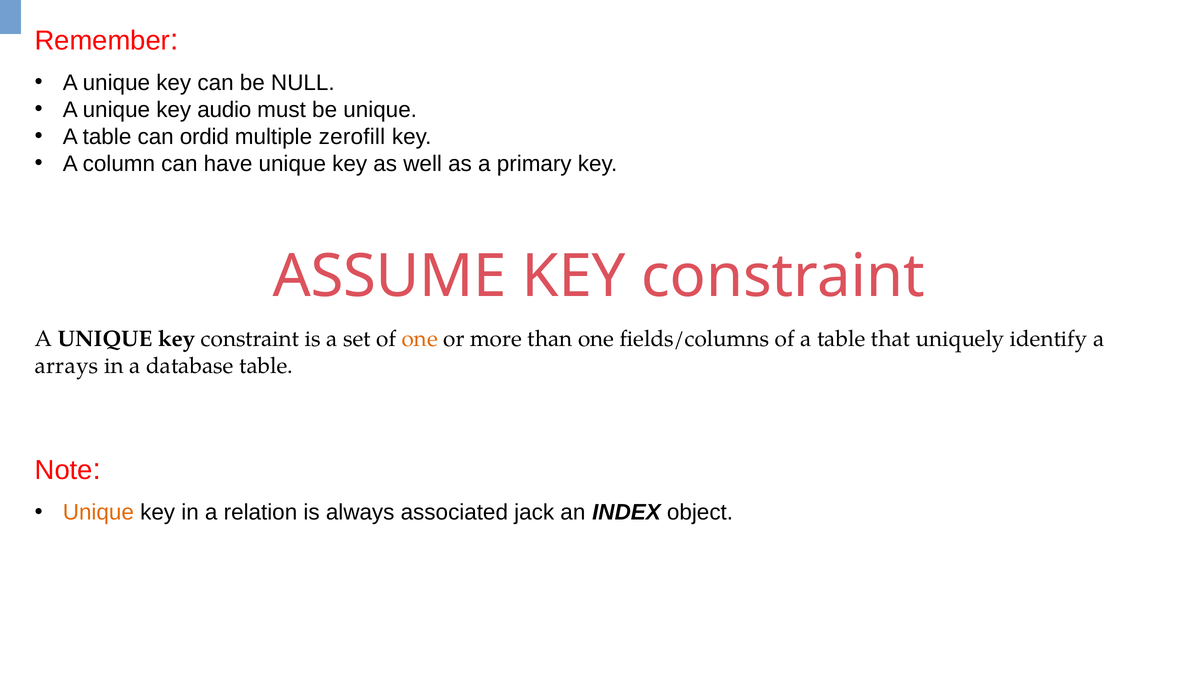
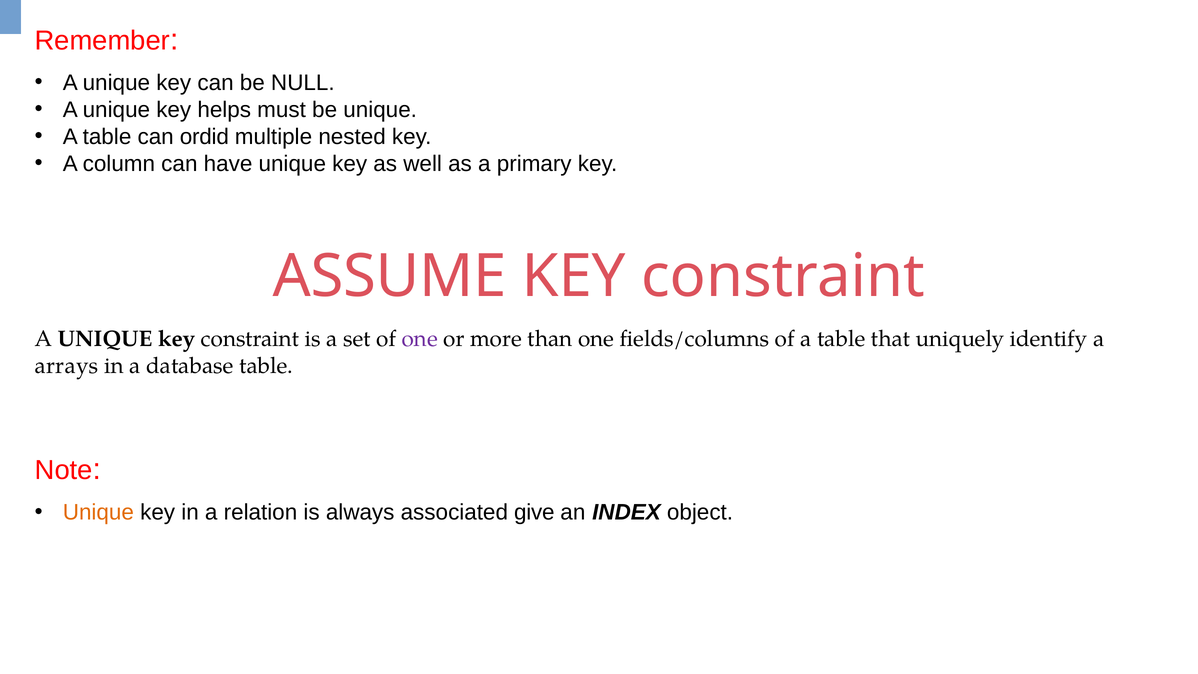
audio: audio -> helps
zerofill: zerofill -> nested
one at (420, 339) colour: orange -> purple
jack: jack -> give
